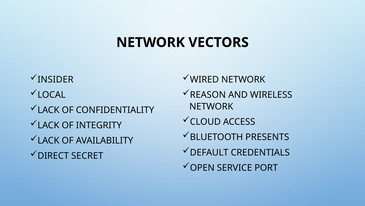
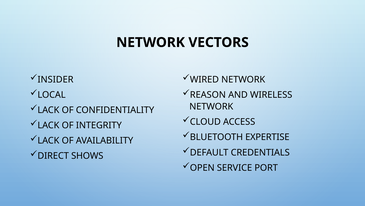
PRESENTS: PRESENTS -> EXPERTISE
SECRET: SECRET -> SHOWS
